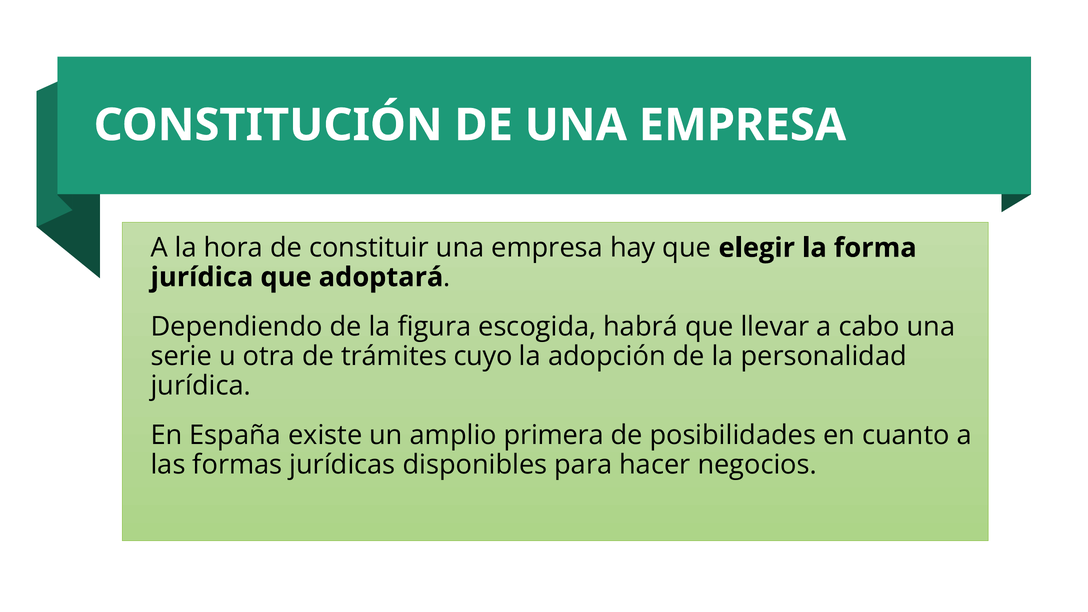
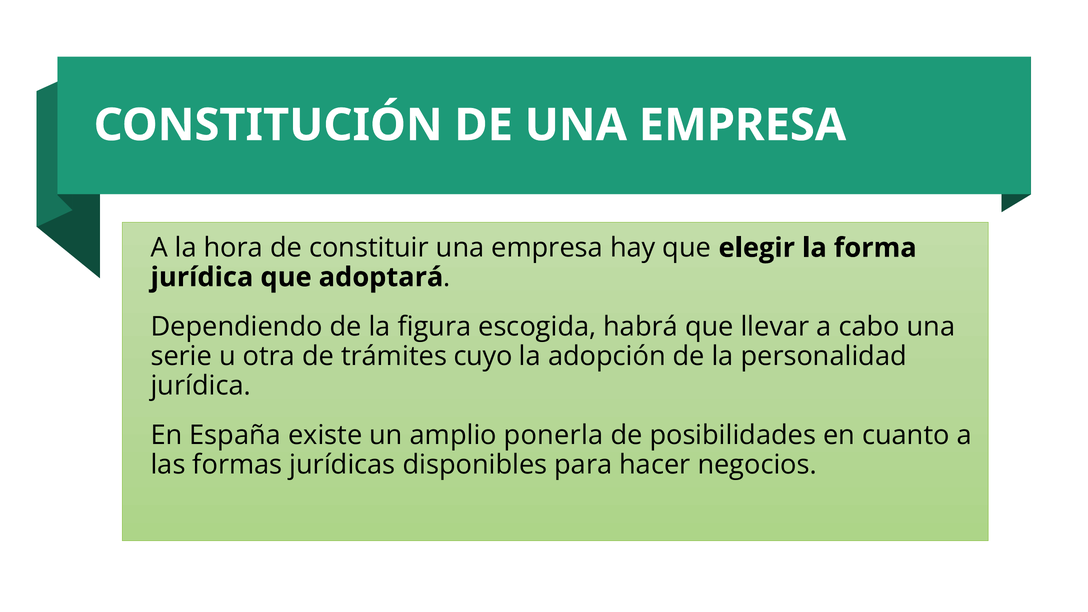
primera: primera -> ponerla
